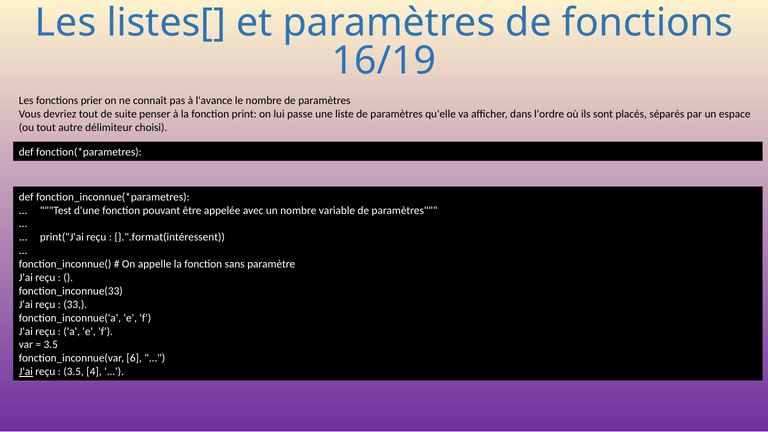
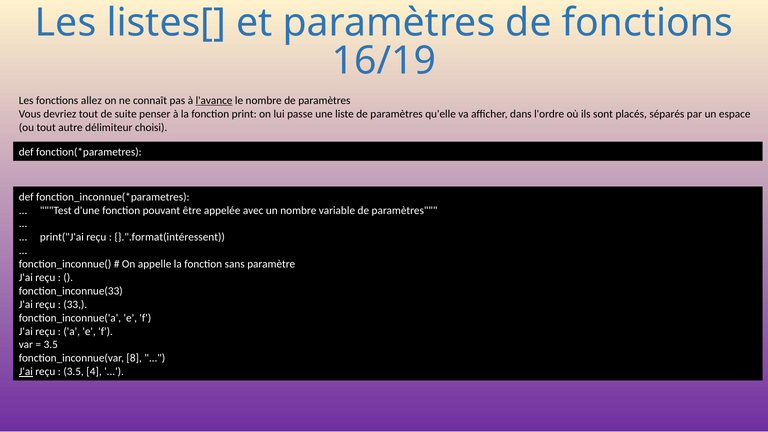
prier: prier -> allez
l'avance underline: none -> present
6: 6 -> 8
